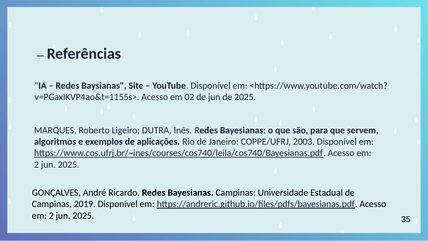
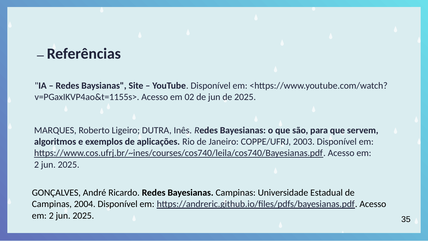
2019: 2019 -> 2004
